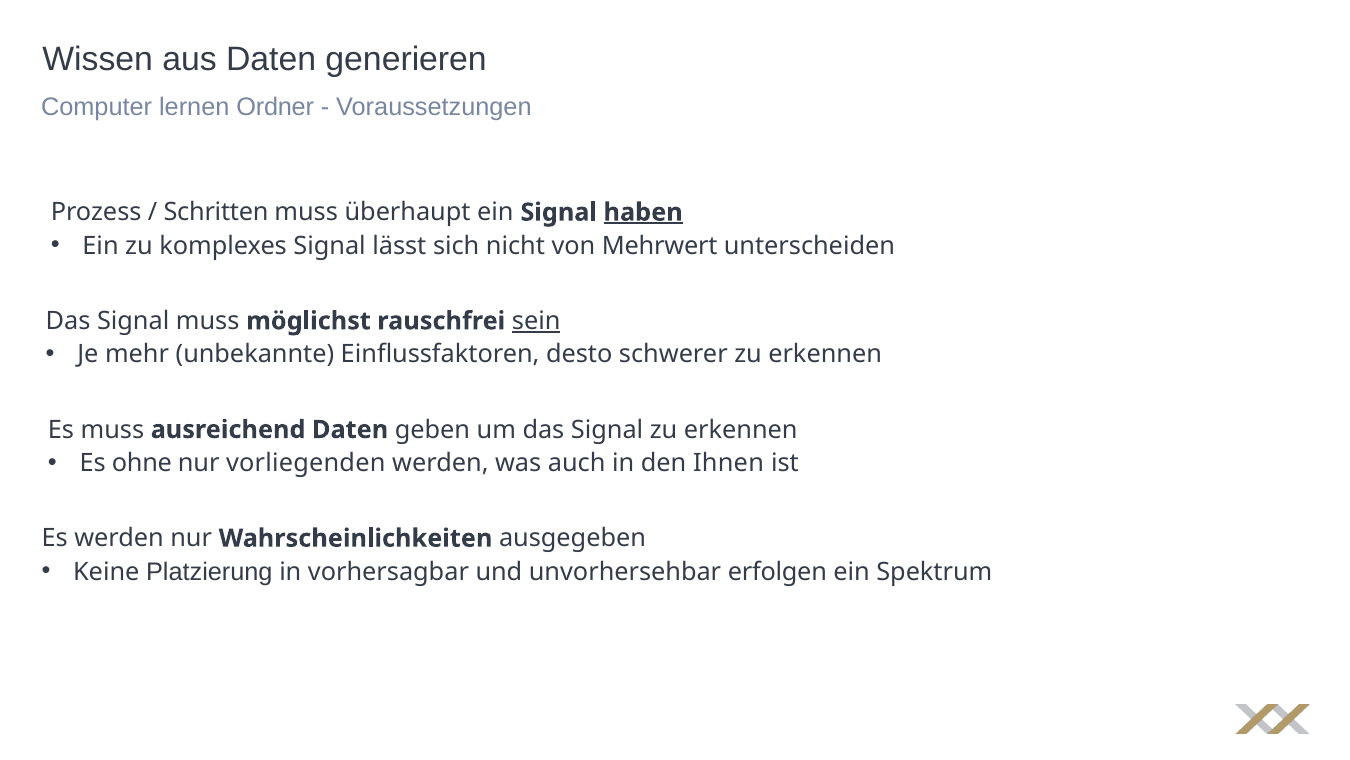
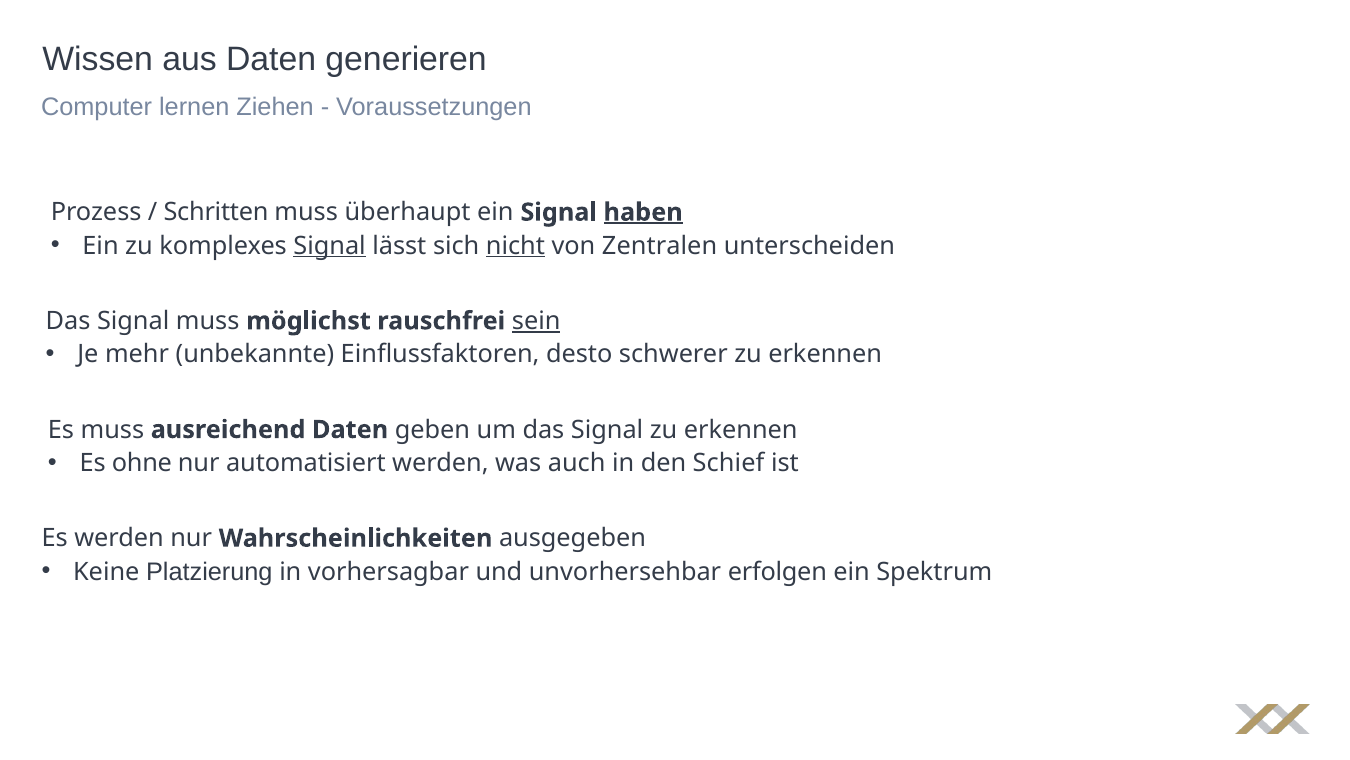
Ordner: Ordner -> Ziehen
Signal at (330, 246) underline: none -> present
nicht underline: none -> present
Mehrwert: Mehrwert -> Zentralen
vorliegenden: vorliegenden -> automatisiert
Ihnen: Ihnen -> Schief
